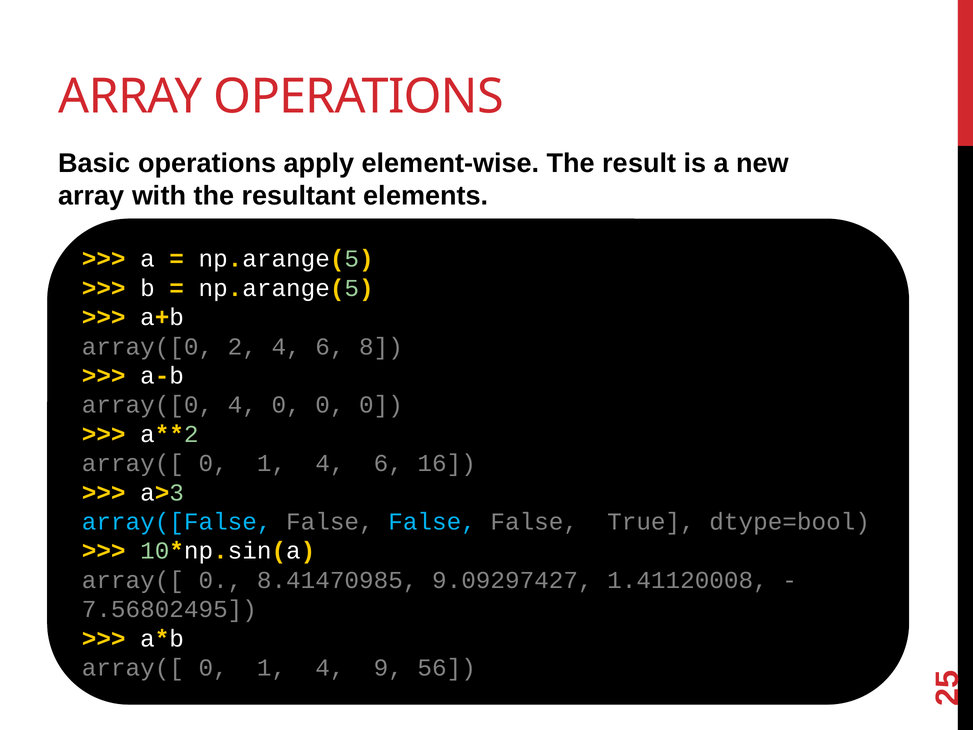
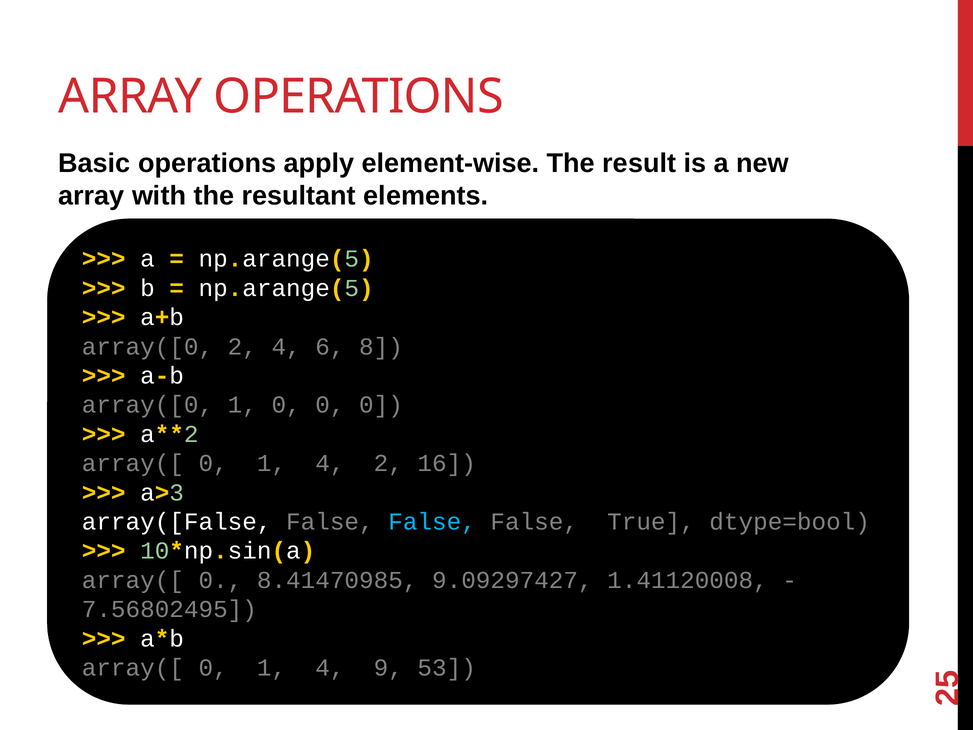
array([0 4: 4 -> 1
1 4 6: 6 -> 2
array([False colour: light blue -> white
56: 56 -> 53
